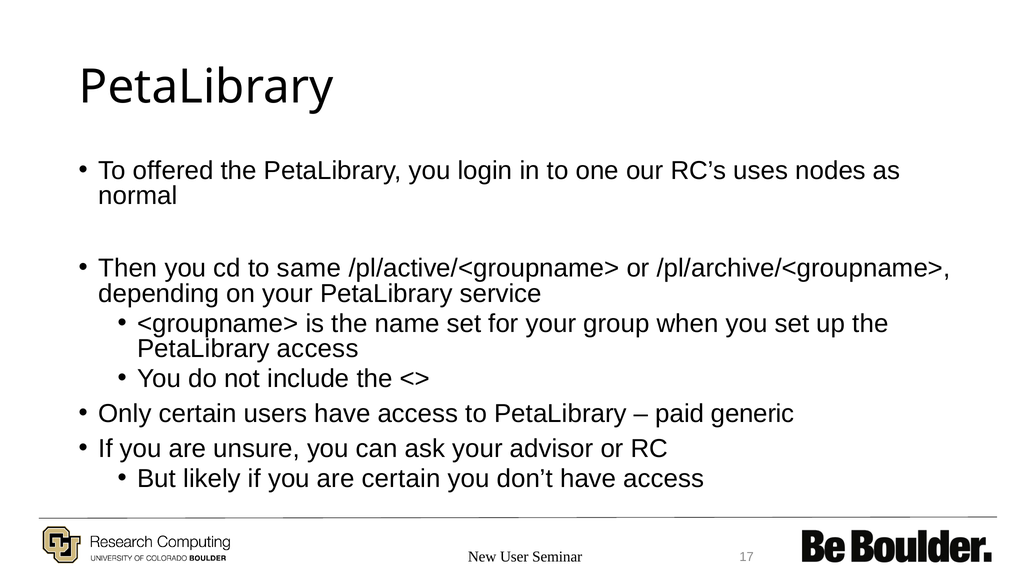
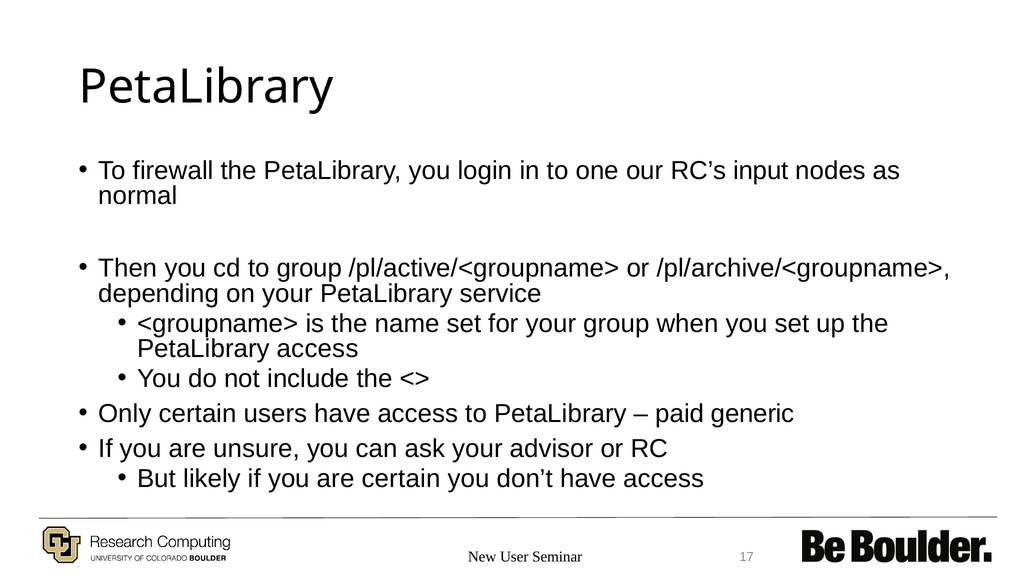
offered: offered -> firewall
uses: uses -> input
to same: same -> group
